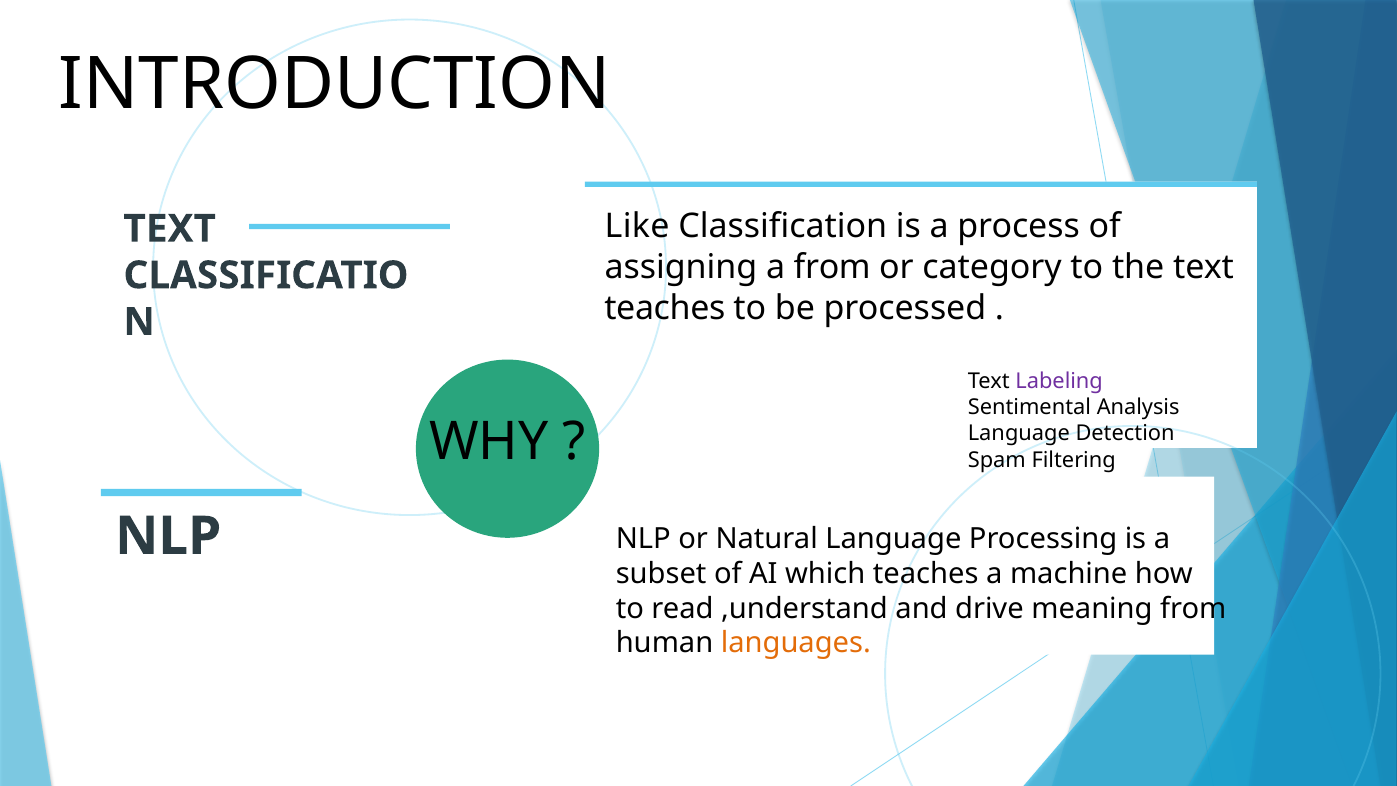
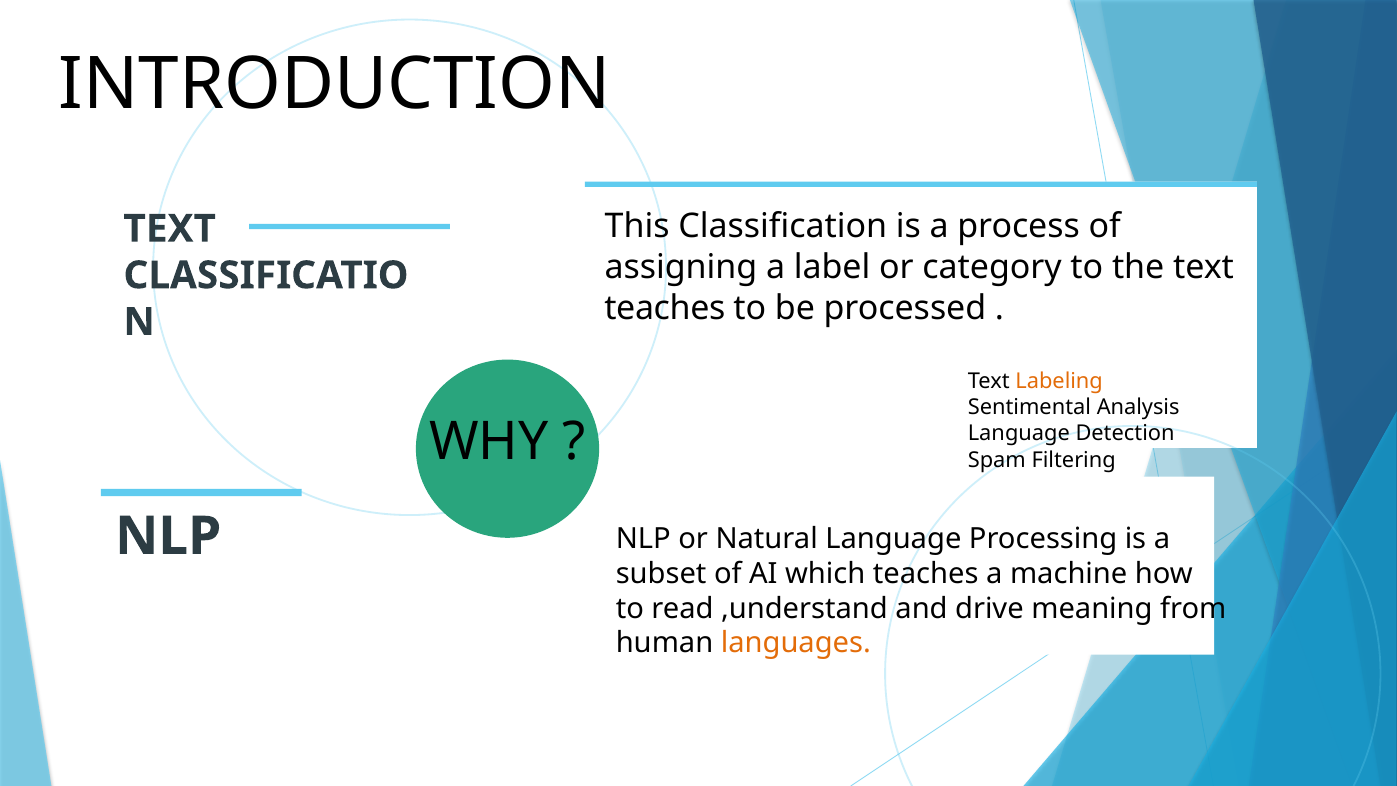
Like: Like -> This
a from: from -> label
Labeling colour: purple -> orange
